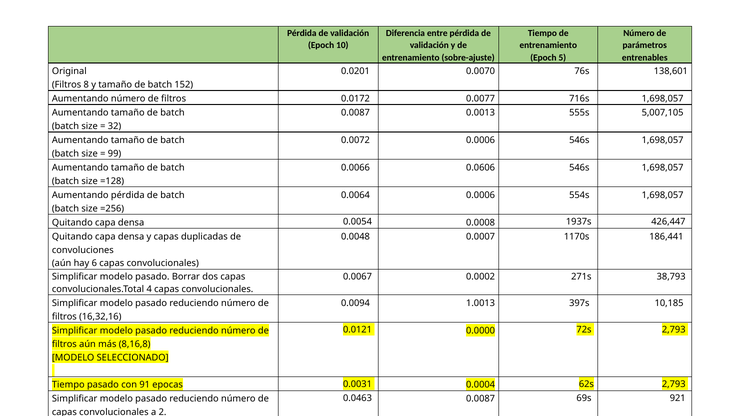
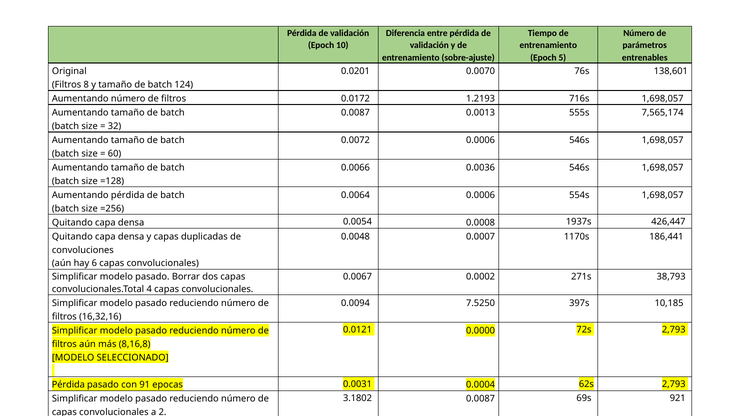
152: 152 -> 124
0.0077: 0.0077 -> 1.2193
5,007,105: 5,007,105 -> 7,565,174
99: 99 -> 60
0.0606: 0.0606 -> 0.0036
1.0013: 1.0013 -> 7.5250
Tiempo at (68, 385): Tiempo -> Pérdida
0.0463: 0.0463 -> 3.1802
